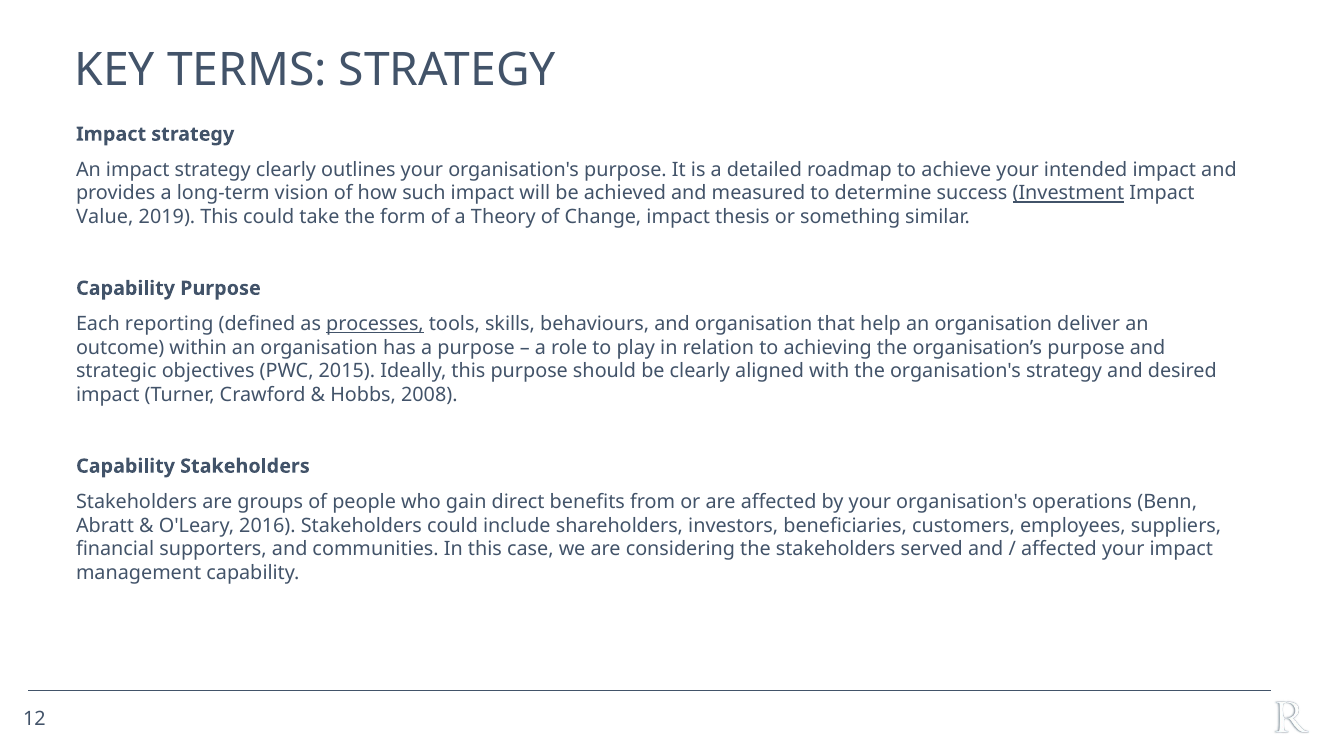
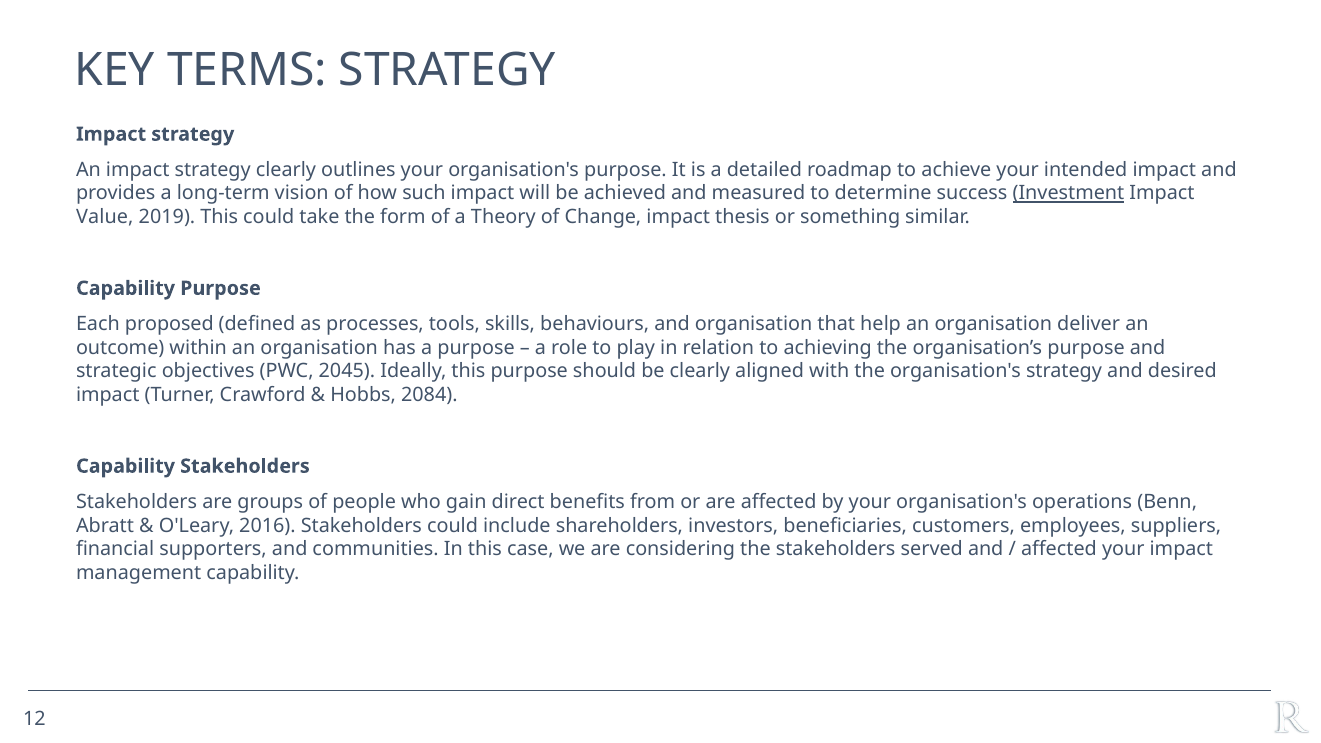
reporting: reporting -> proposed
processes underline: present -> none
2015: 2015 -> 2045
2008: 2008 -> 2084
